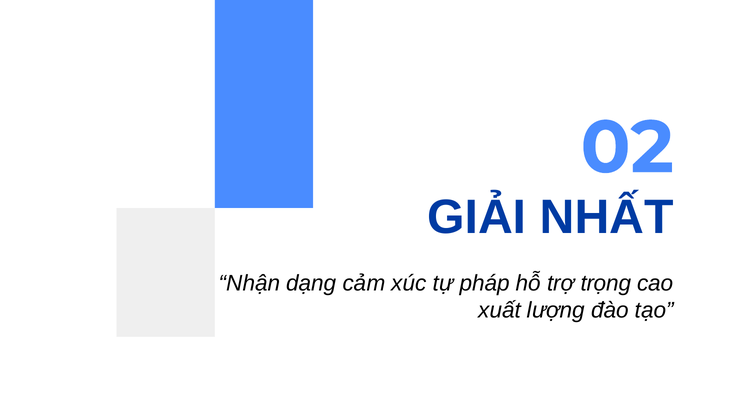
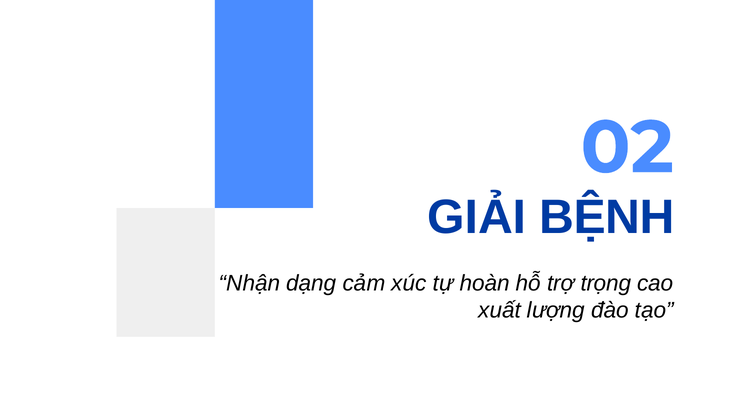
NHẤT: NHẤT -> BỆNH
pháp: pháp -> hoàn
